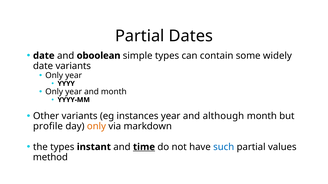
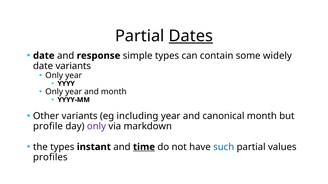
Dates underline: none -> present
oboolean: oboolean -> response
instances: instances -> including
although: although -> canonical
only at (96, 127) colour: orange -> purple
method: method -> profiles
